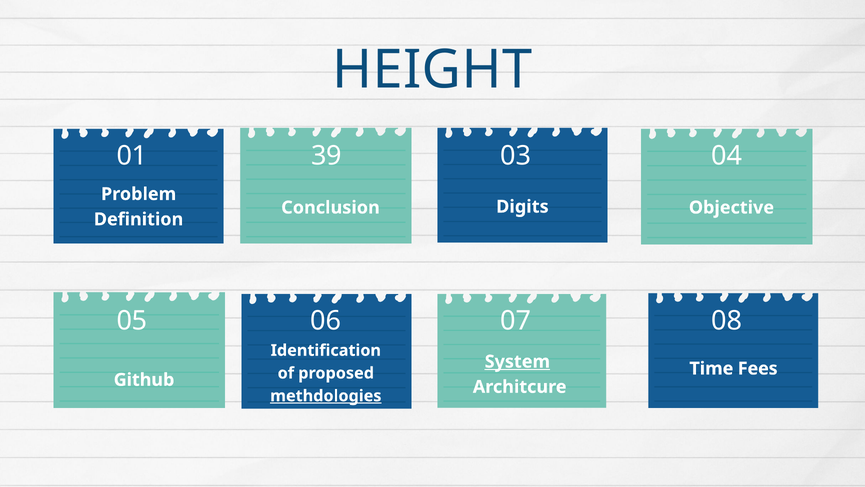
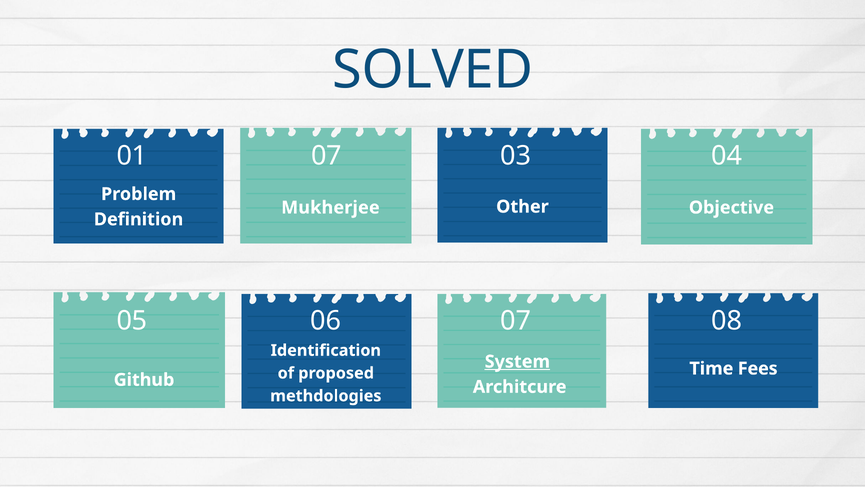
HEIGHT: HEIGHT -> SOLVED
01 39: 39 -> 07
Digits: Digits -> Other
Conclusion: Conclusion -> Mukherjee
methdologies underline: present -> none
